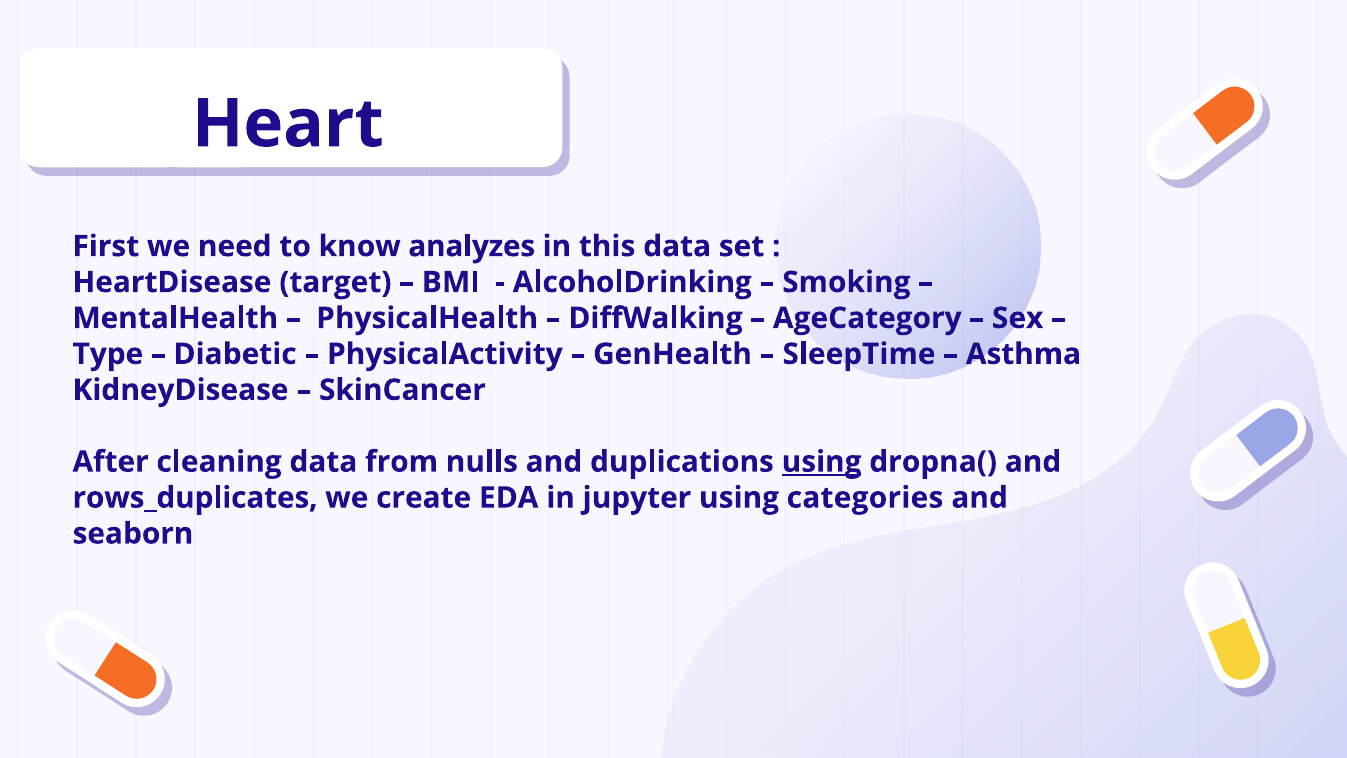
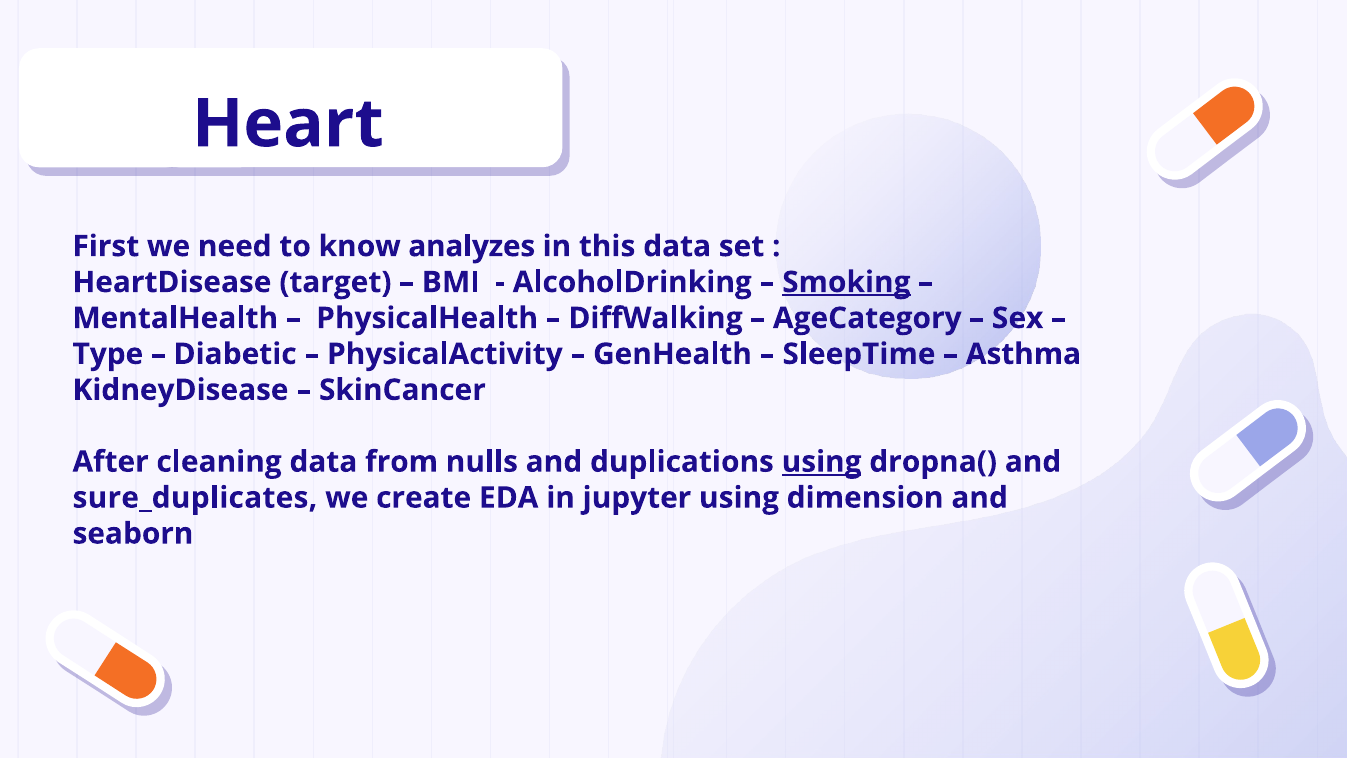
Smoking underline: none -> present
rows_duplicates: rows_duplicates -> sure_duplicates
categories: categories -> dimension
